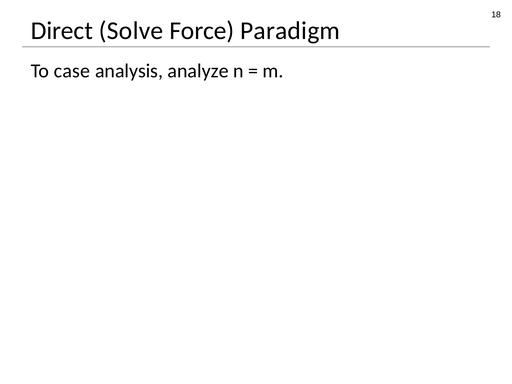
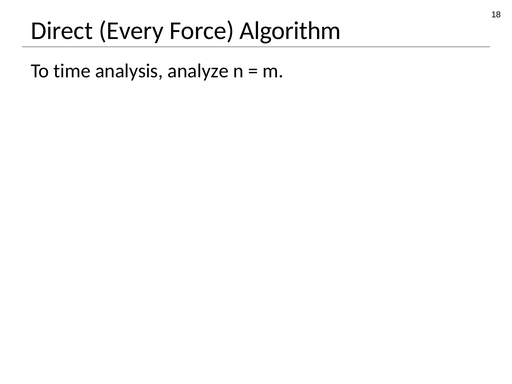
Solve: Solve -> Every
Paradigm: Paradigm -> Algorithm
case: case -> time
